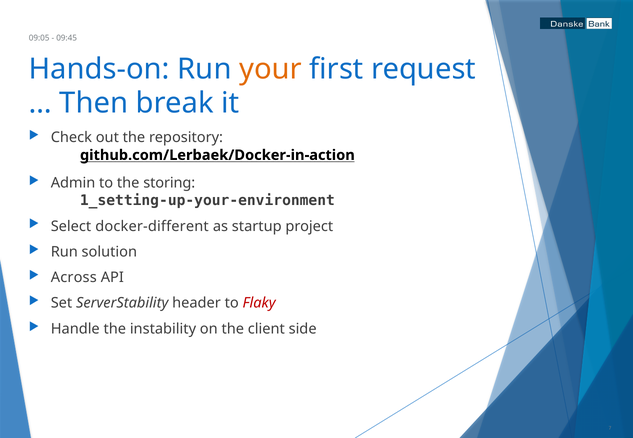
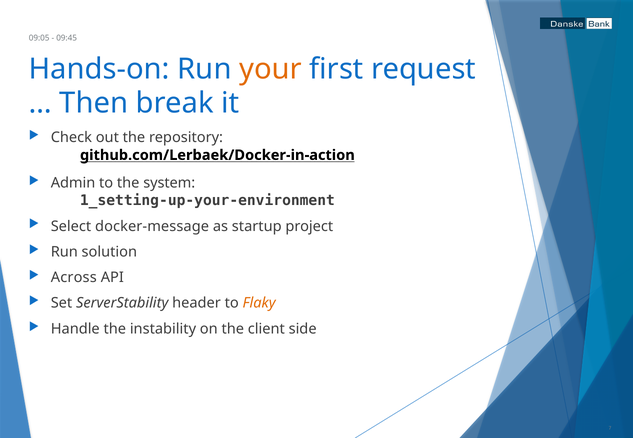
storing: storing -> system
docker-different: docker-different -> docker-message
Flaky colour: red -> orange
